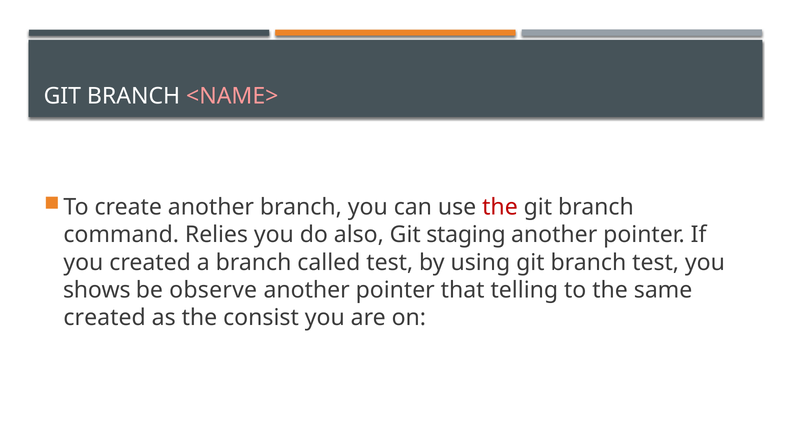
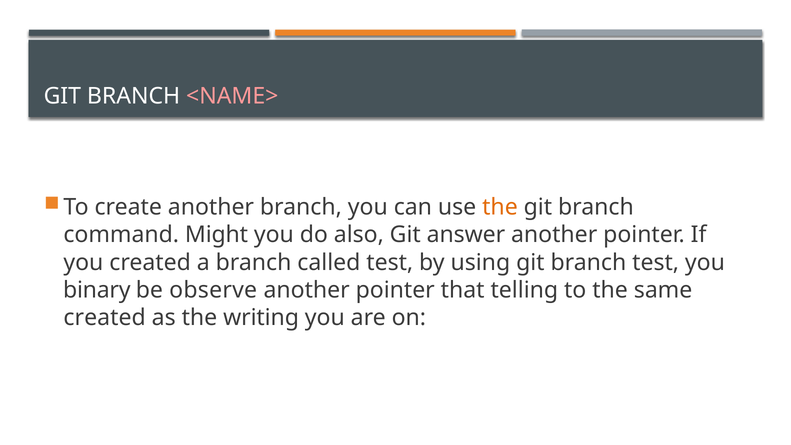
the at (500, 207) colour: red -> orange
Relies: Relies -> Might
staging: staging -> answer
shows: shows -> binary
consist: consist -> writing
